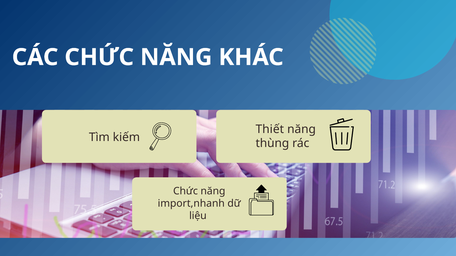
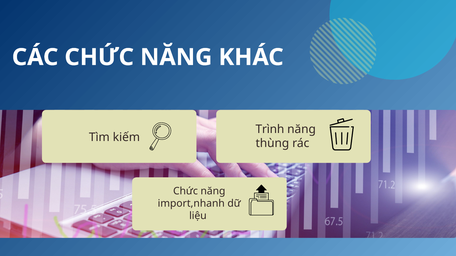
Thiết: Thiết -> Trình
